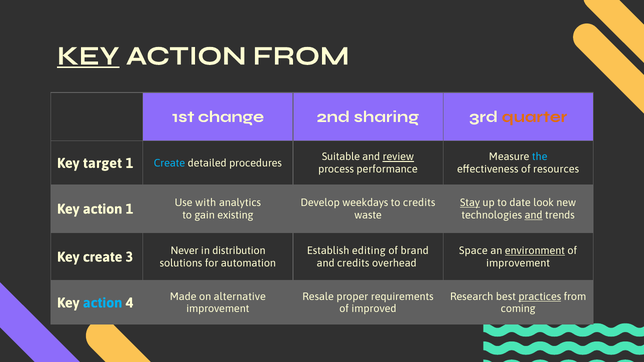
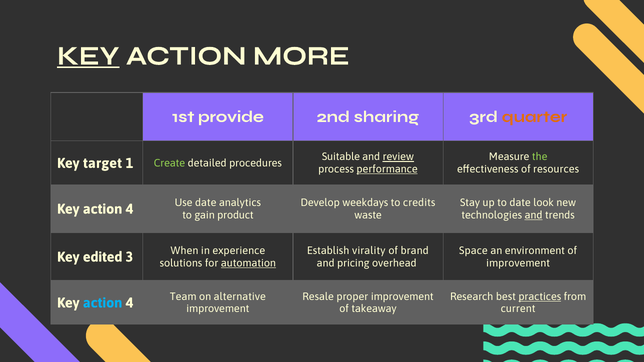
ACTION FROM: FROM -> MORE
change: change -> provide
the colour: light blue -> light green
Create at (169, 163) colour: light blue -> light green
performance underline: none -> present
Stay underline: present -> none
1 at (129, 209): 1 -> 4
Use with: with -> date
existing: existing -> product
editing: editing -> virality
environment underline: present -> none
Key create: create -> edited
Never: Never -> When
distribution: distribution -> experience
automation underline: none -> present
and credits: credits -> pricing
proper requirements: requirements -> improvement
Made: Made -> Team
improved: improved -> takeaway
coming: coming -> current
